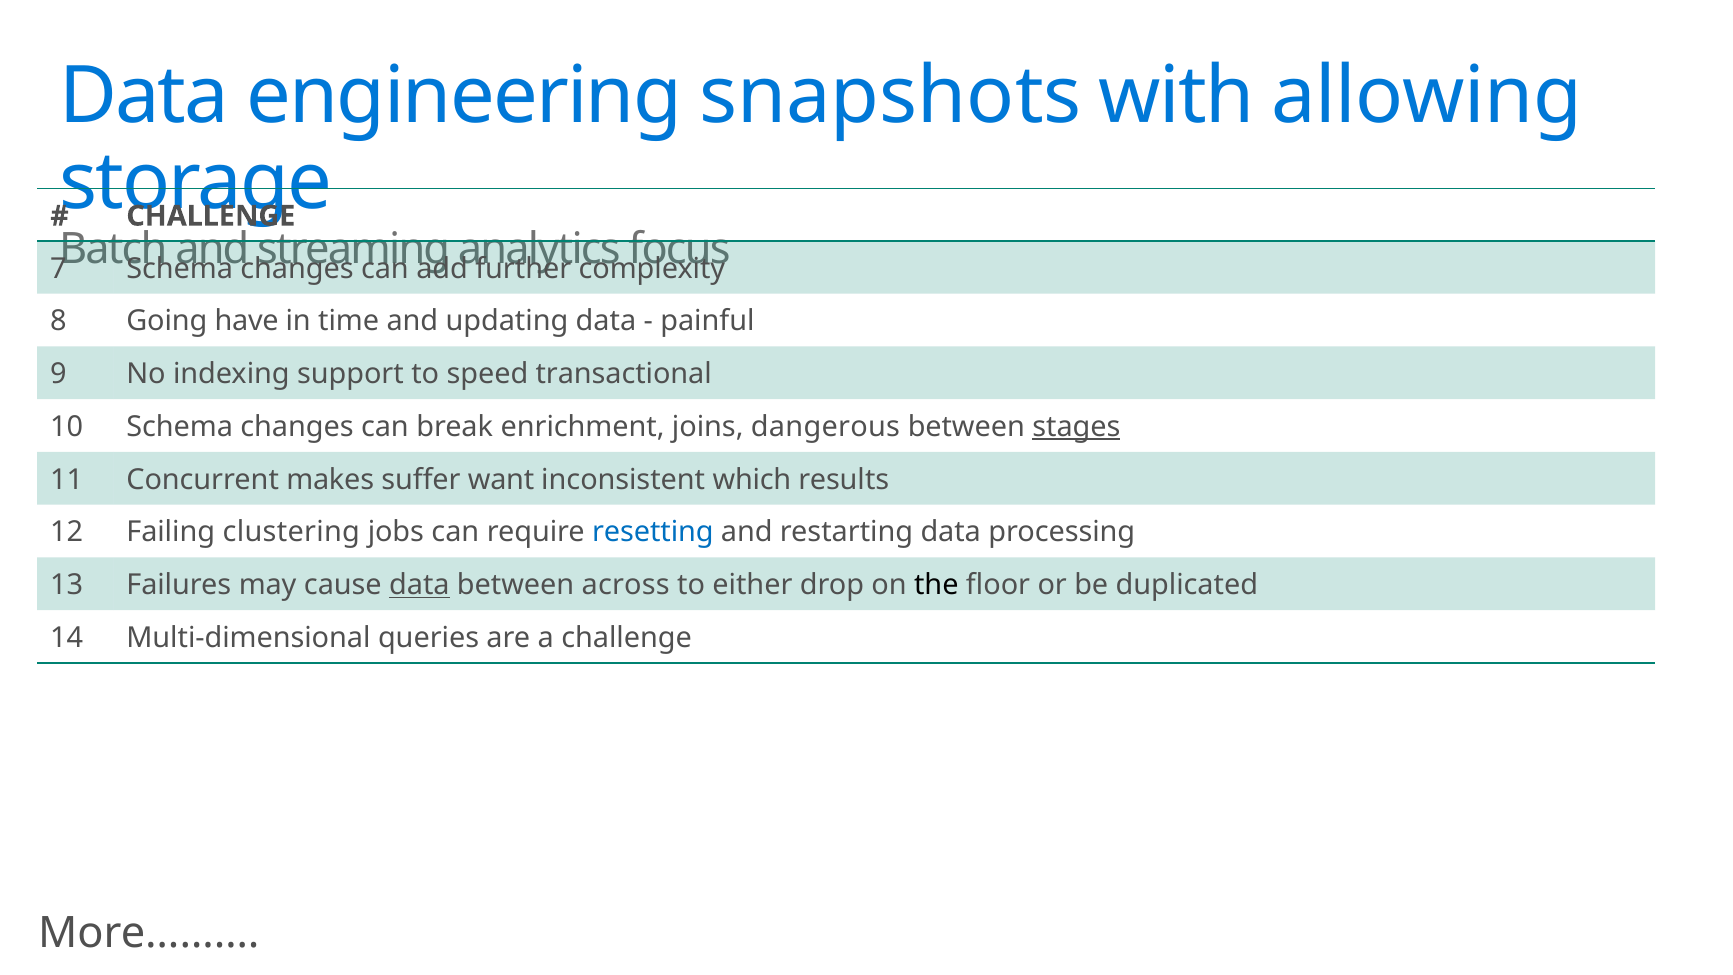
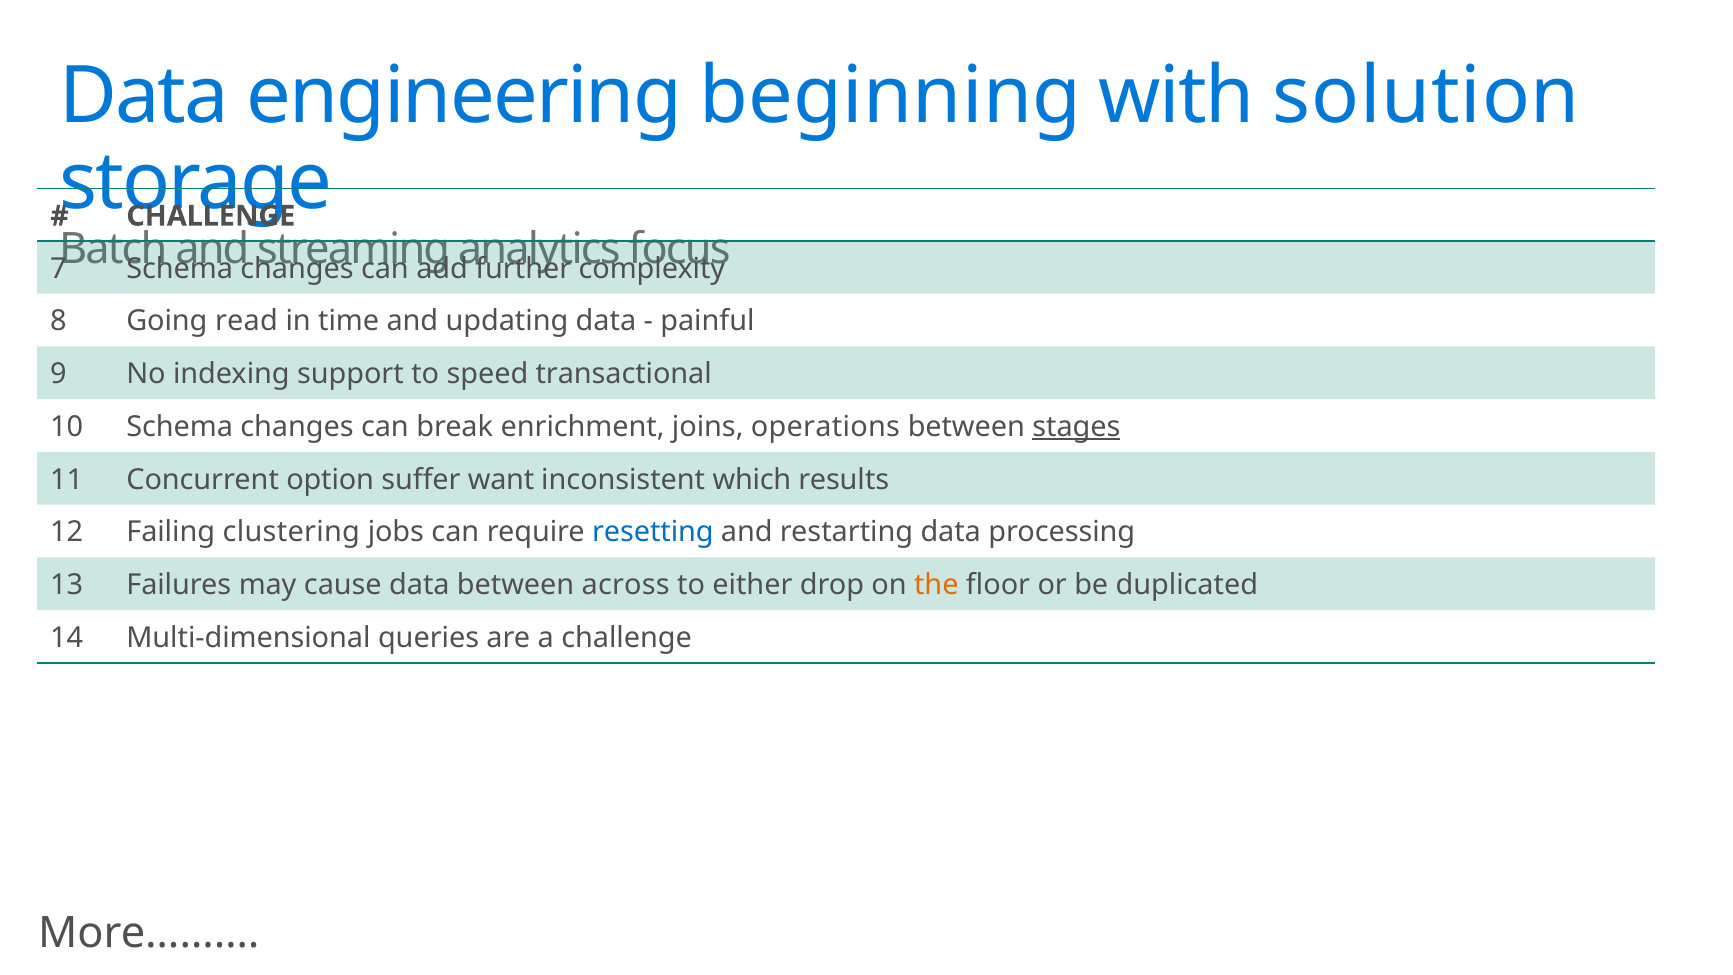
snapshots: snapshots -> beginning
allowing: allowing -> solution
have: have -> read
dangerous: dangerous -> operations
makes: makes -> option
data at (419, 585) underline: present -> none
the colour: black -> orange
